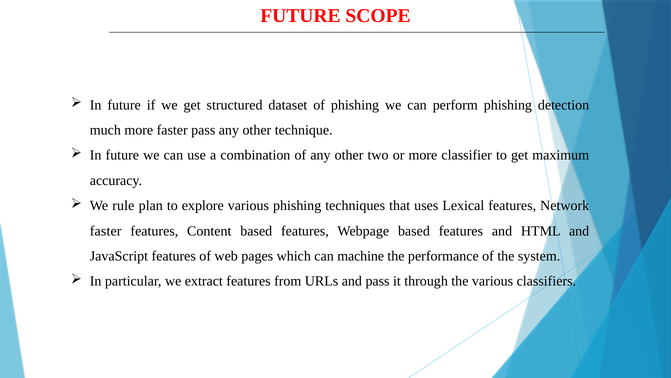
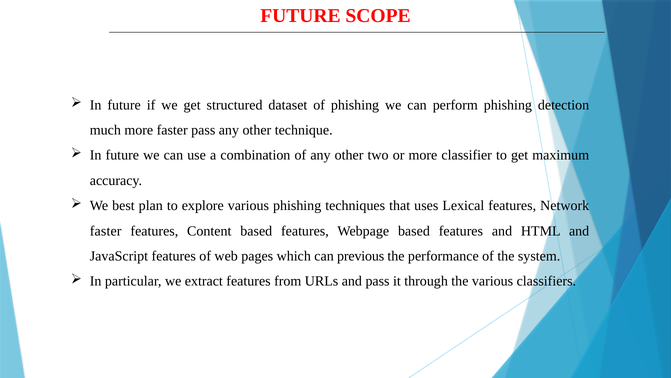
rule: rule -> best
machine: machine -> previous
